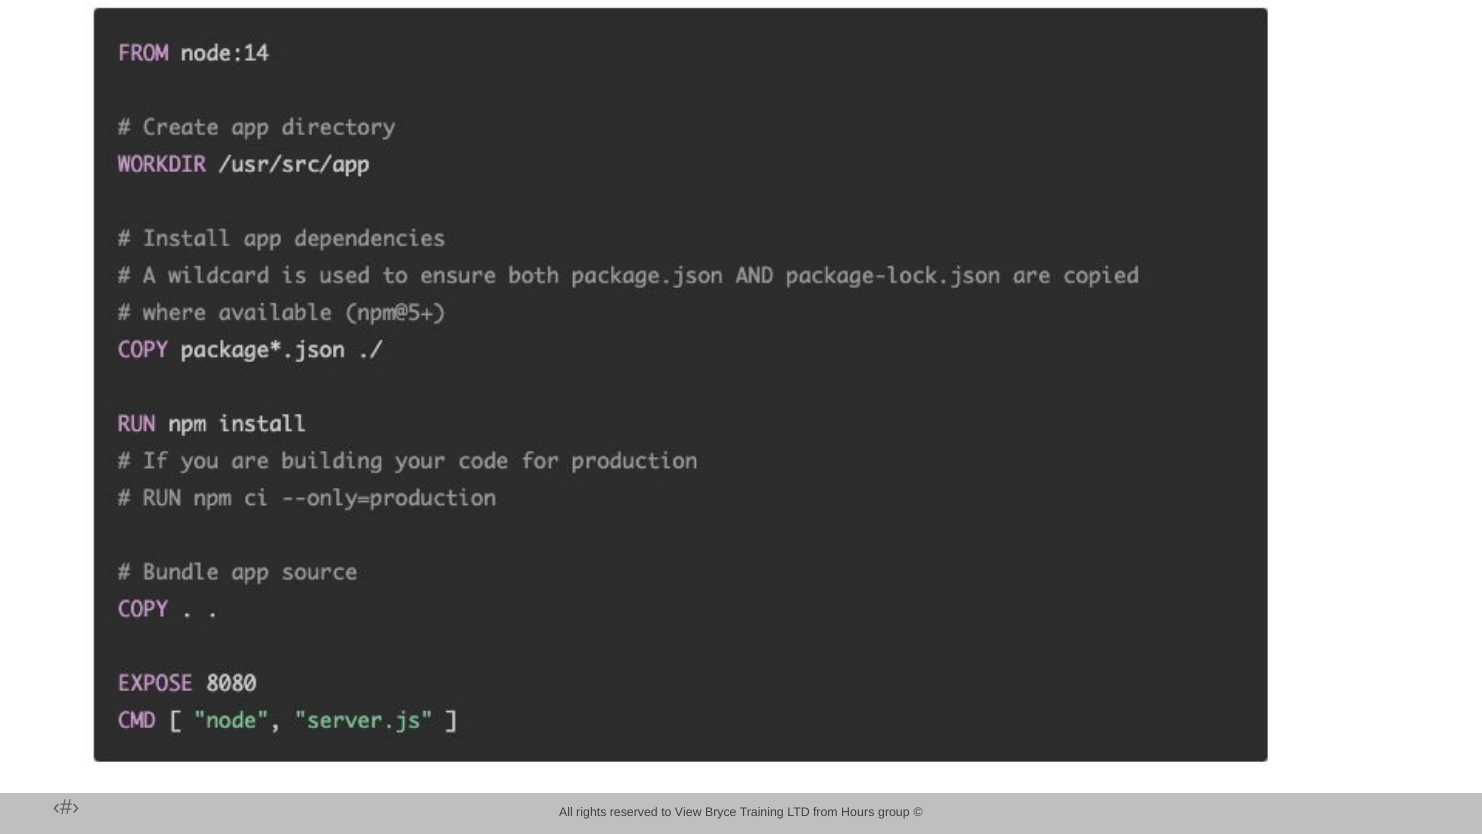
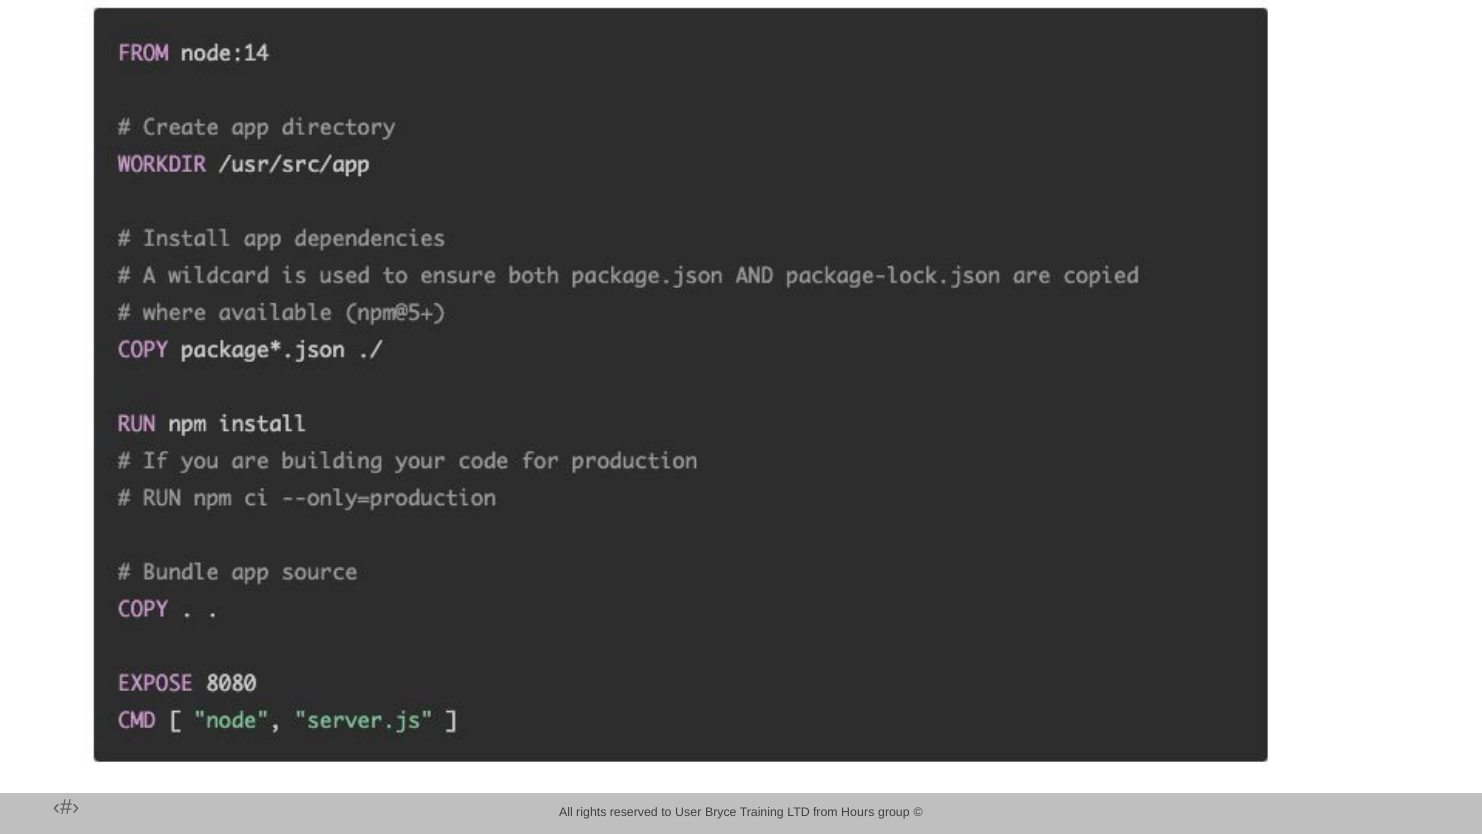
View: View -> User
